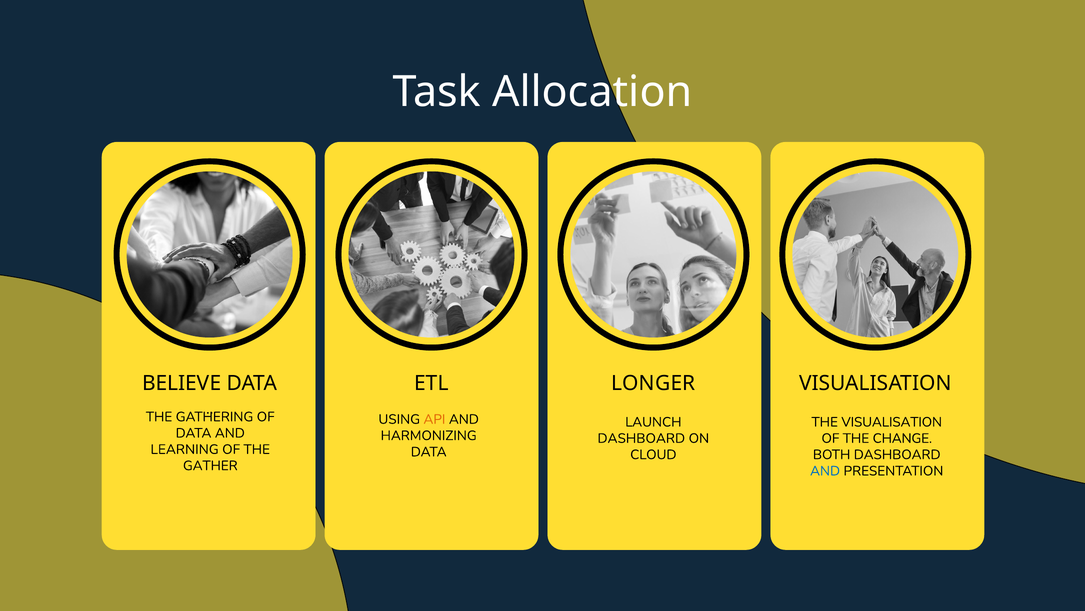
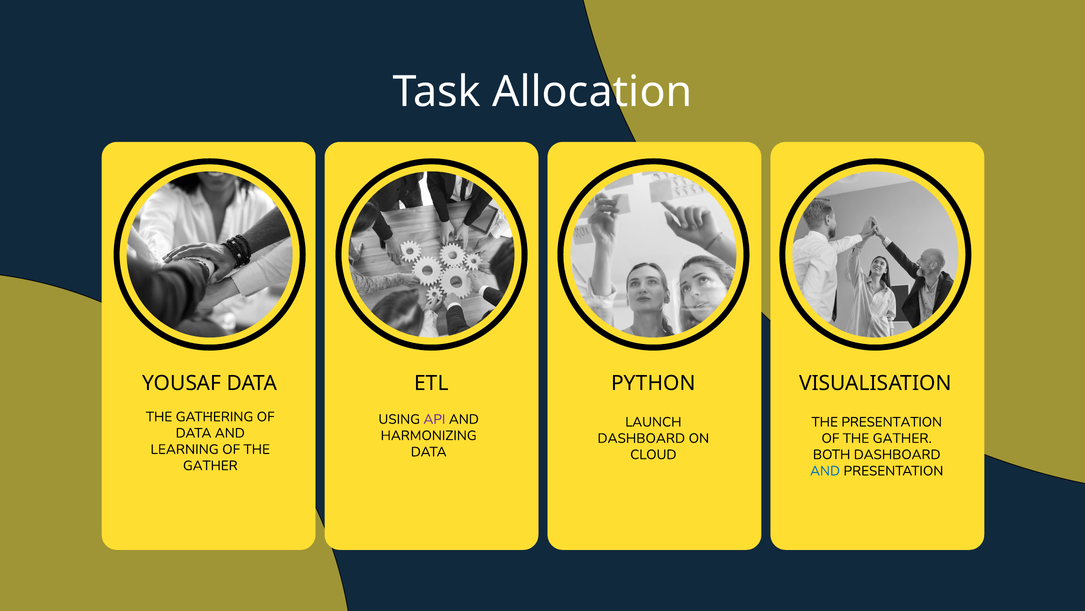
BELIEVE: BELIEVE -> YOUSAF
LONGER: LONGER -> PYTHON
API colour: orange -> purple
THE VISUALISATION: VISUALISATION -> PRESENTATION
CHANGE at (902, 438): CHANGE -> GATHER
